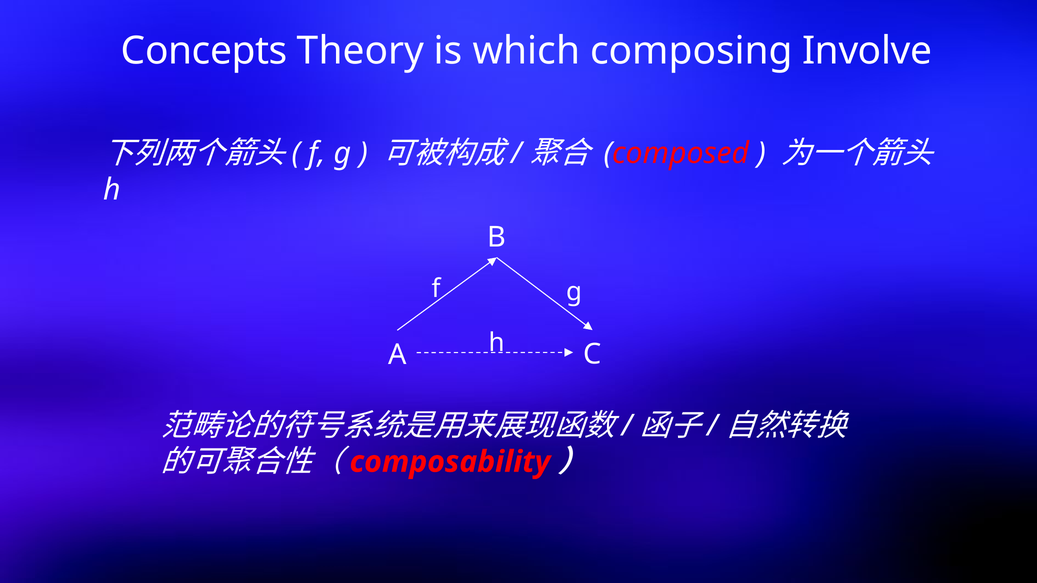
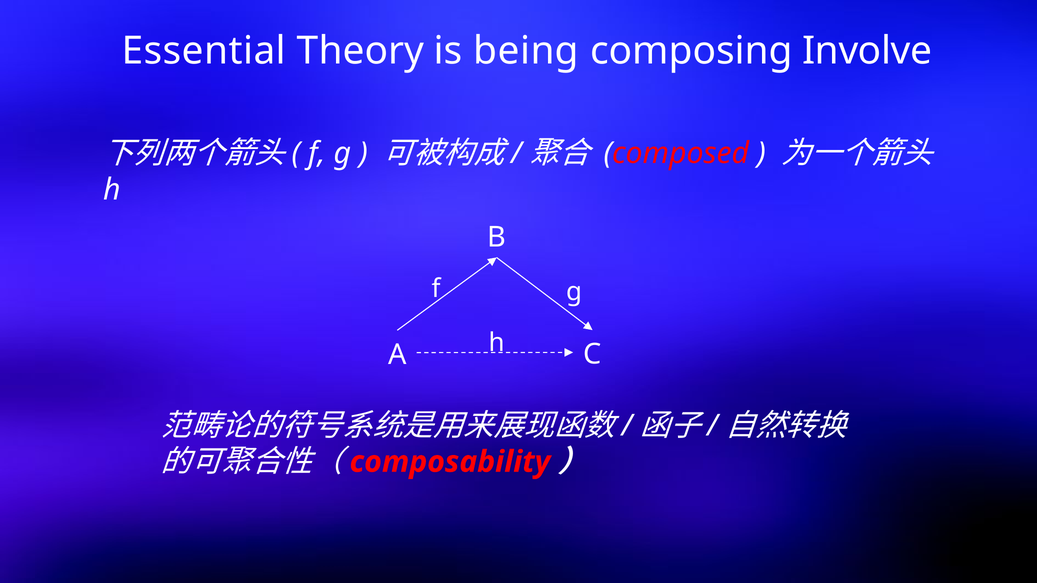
Concepts: Concepts -> Essential
which: which -> being
